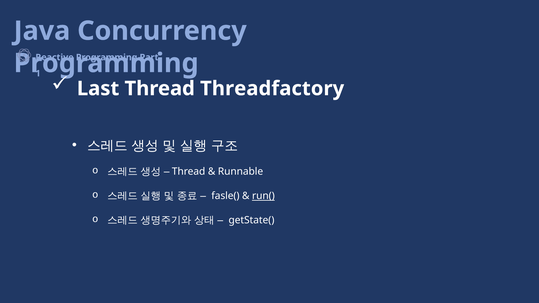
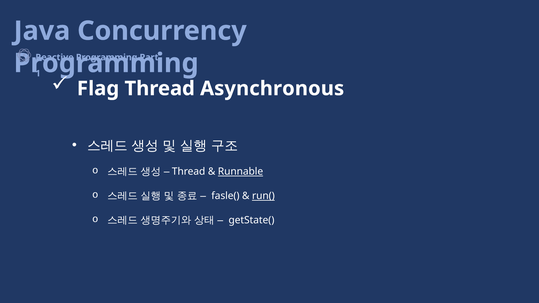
Last: Last -> Flag
Threadfactory: Threadfactory -> Asynchronous
Runnable underline: none -> present
